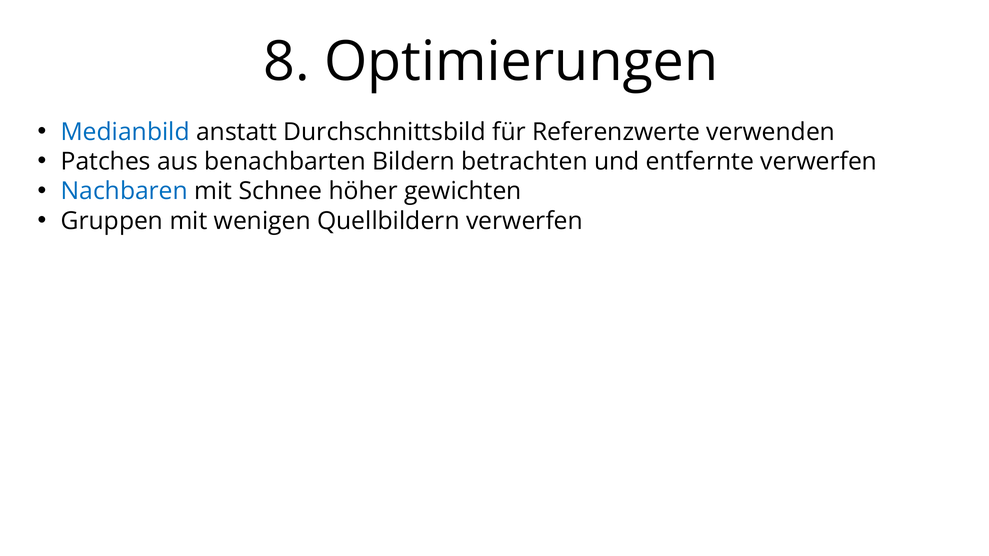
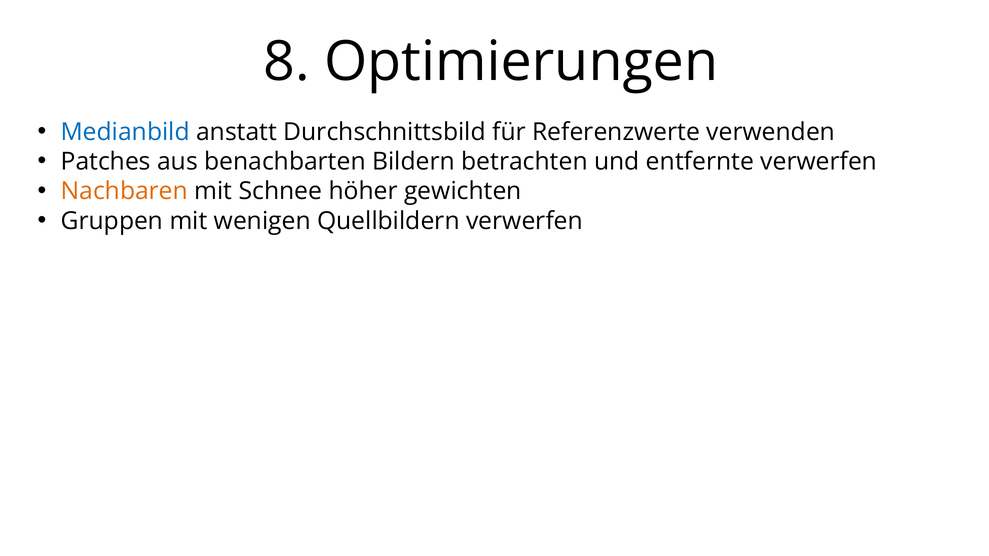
Nachbaren colour: blue -> orange
